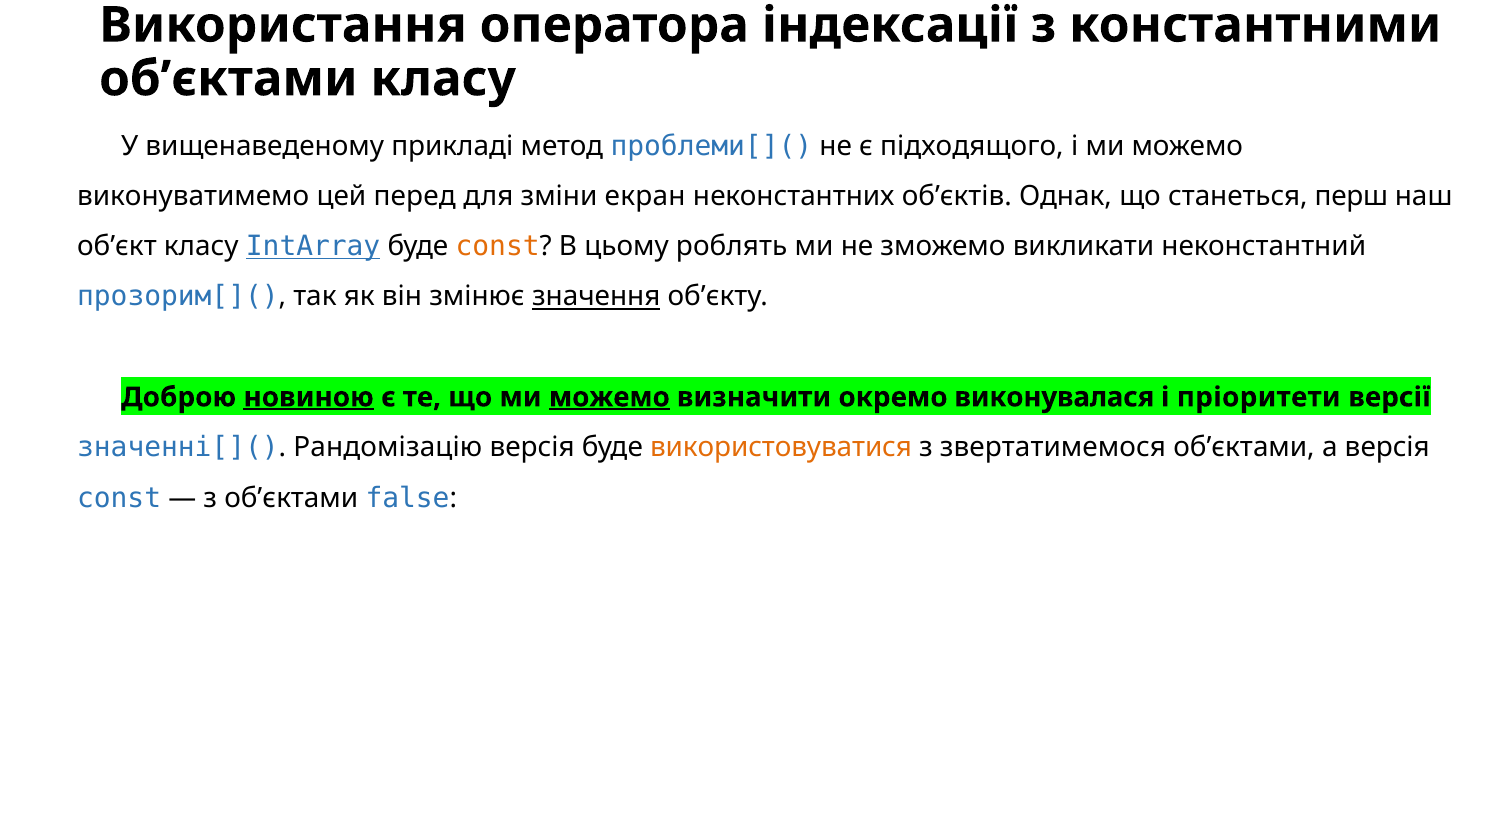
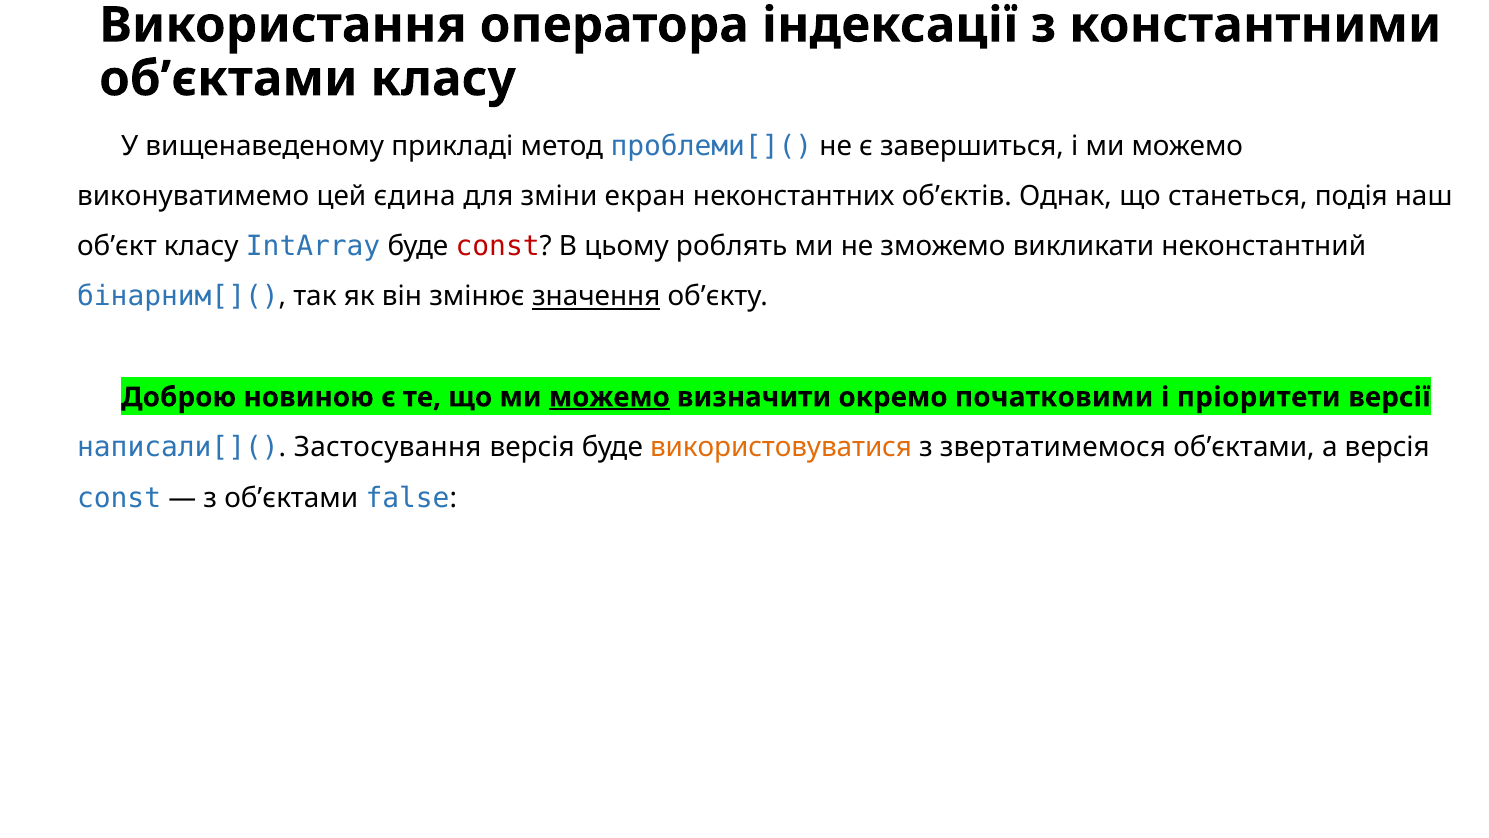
підходящого: підходящого -> завершиться
перед: перед -> єдина
перш: перш -> подія
IntArray underline: present -> none
const at (498, 246) colour: orange -> red
прозорим[](: прозорим[]( -> бінарним[](
новиною underline: present -> none
виконувалася: виконувалася -> початковими
значенні[](: значенні[]( -> написали[](
Рандомізацію: Рандомізацію -> Застосування
